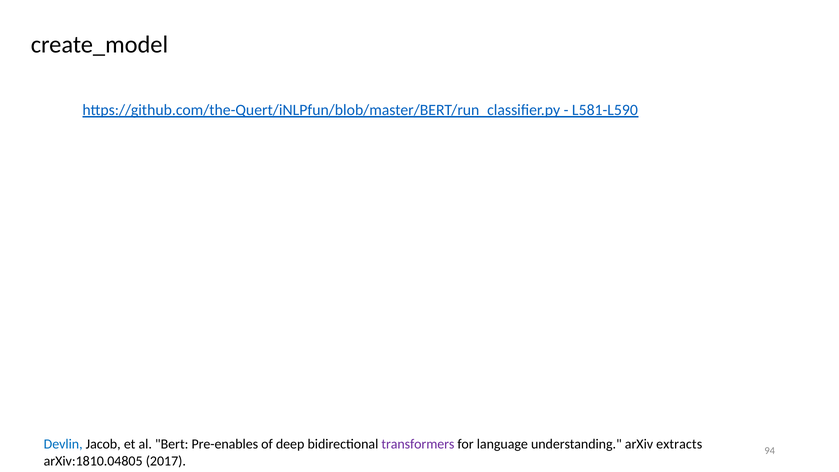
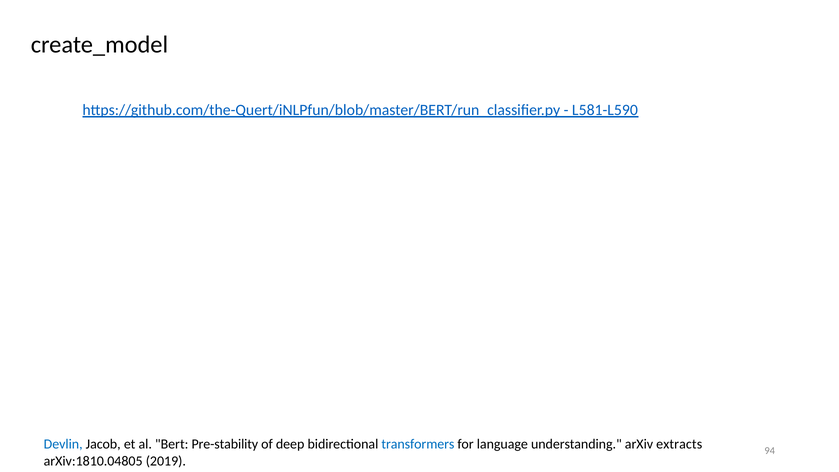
Pre-enables: Pre-enables -> Pre-stability
transformers colour: purple -> blue
2017: 2017 -> 2019
